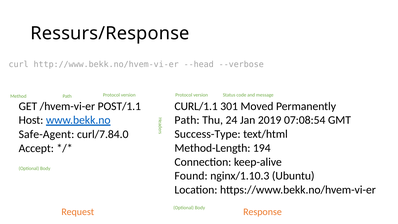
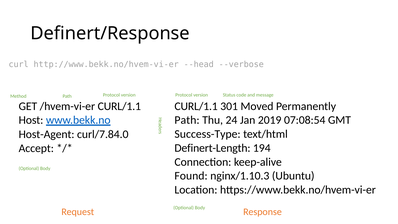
Ressurs/Response: Ressurs/Response -> Definert/Response
/hvem-vi-er POST/1.1: POST/1.1 -> CURL/1.1
Safe-Agent: Safe-Agent -> Host-Agent
Method-Length: Method-Length -> Definert-Length
